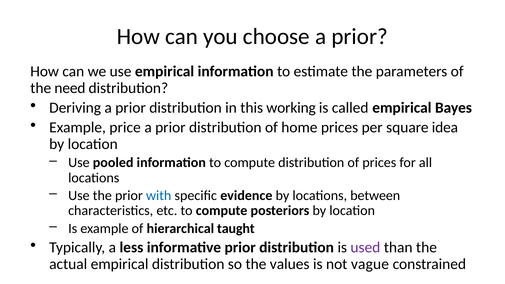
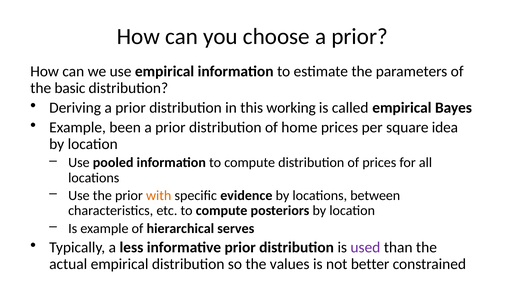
need: need -> basic
price: price -> been
with colour: blue -> orange
taught: taught -> serves
vague: vague -> better
